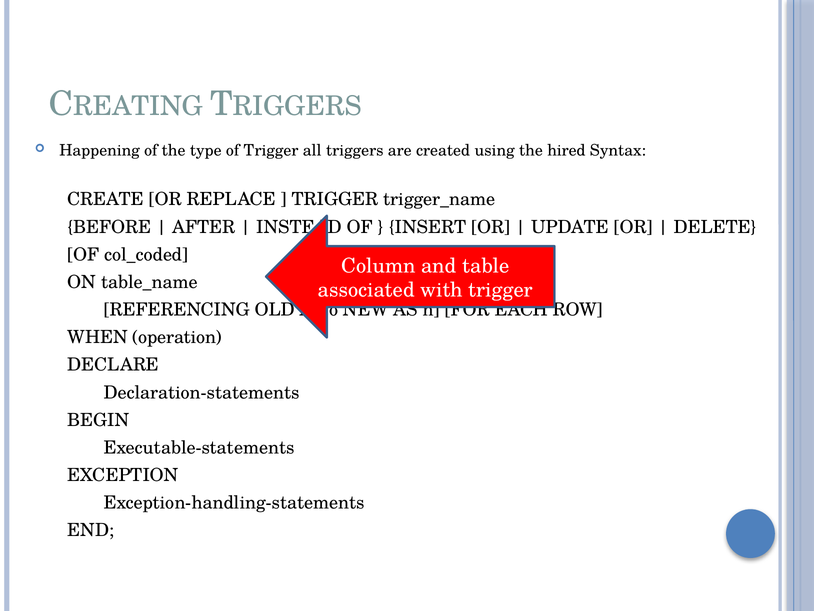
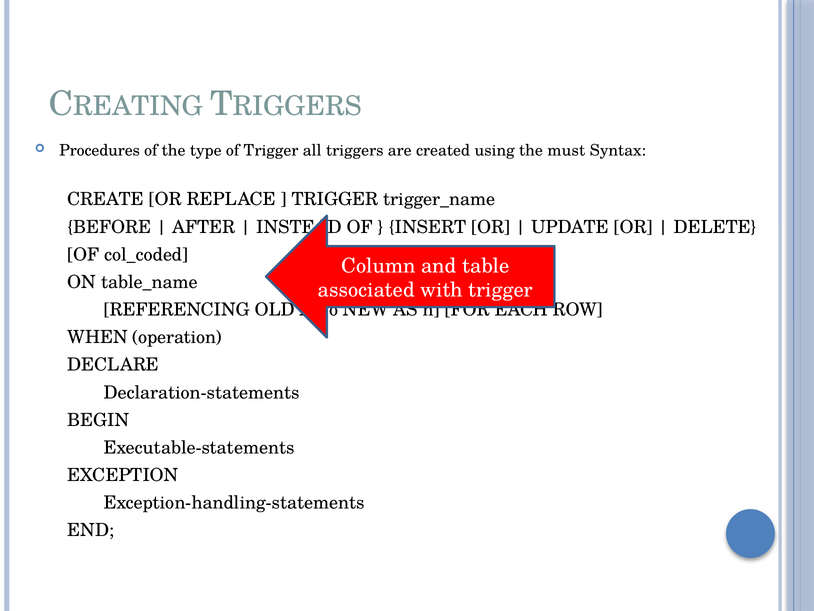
Happening: Happening -> Procedures
hired: hired -> must
